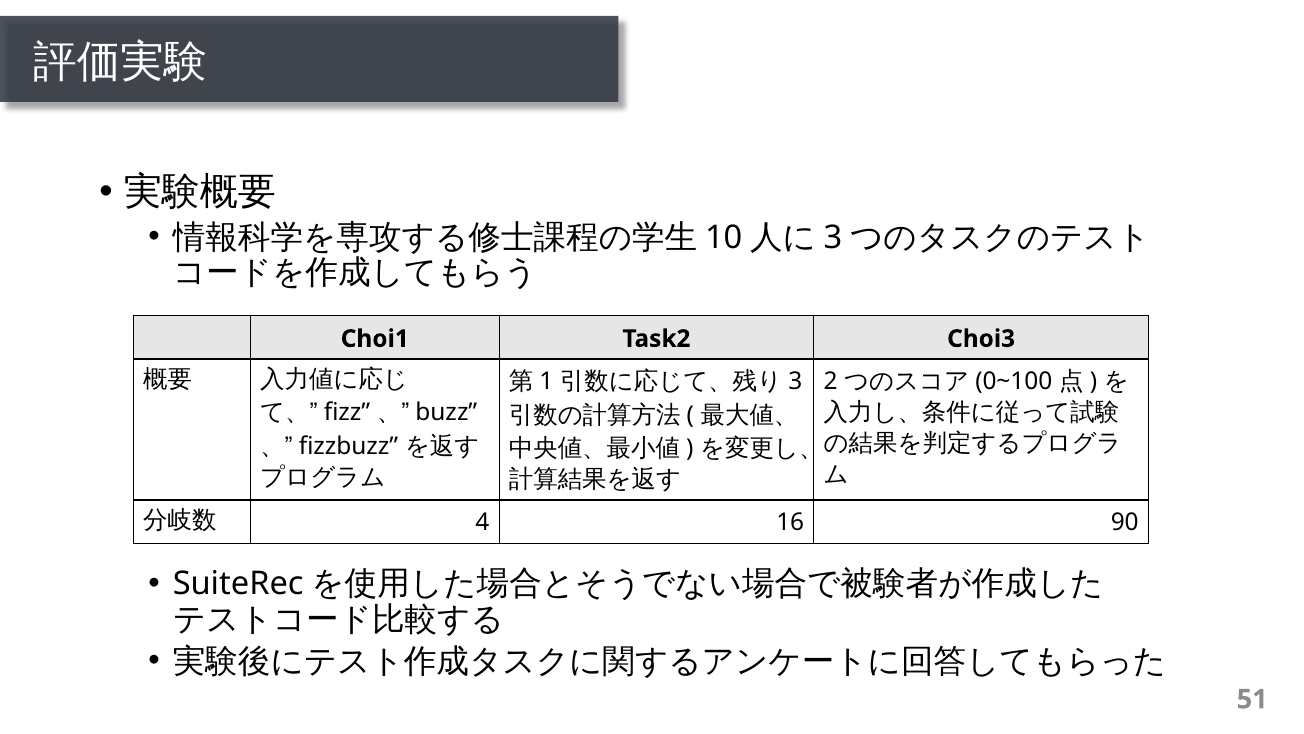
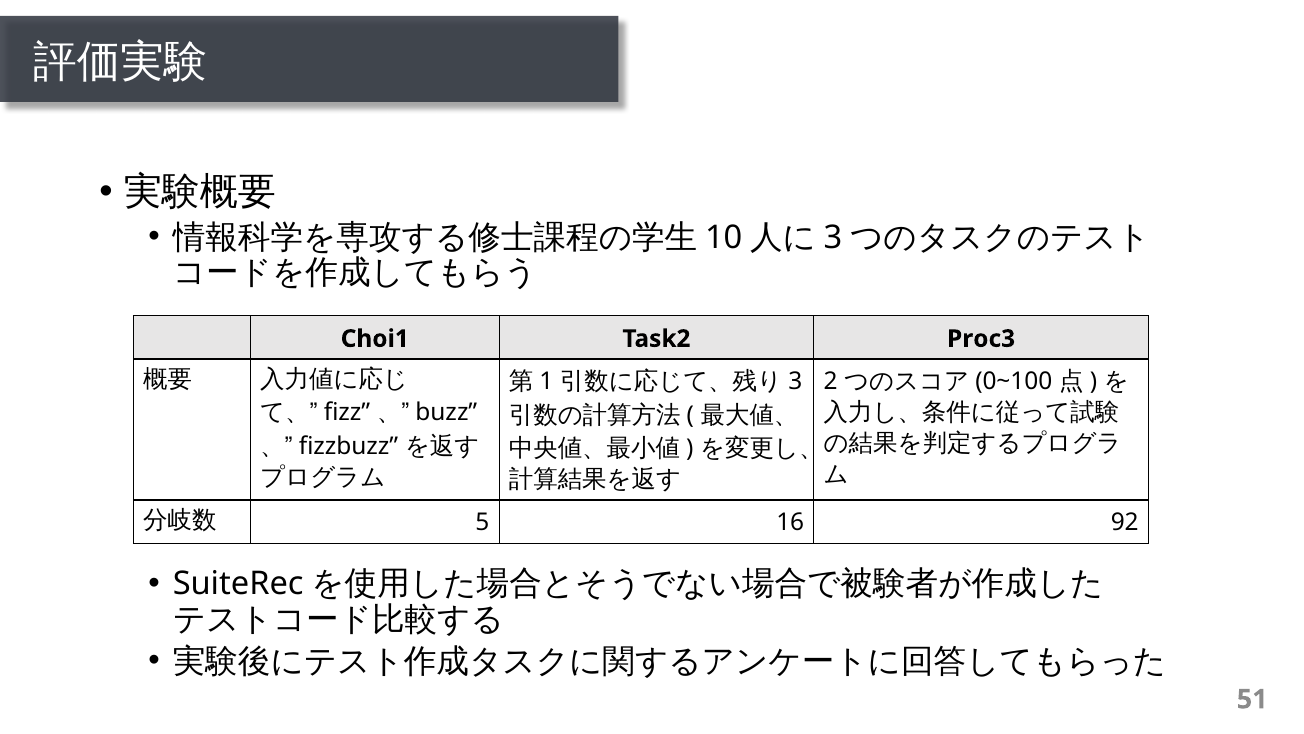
Choi3: Choi3 -> Proc3
4: 4 -> 5
90: 90 -> 92
